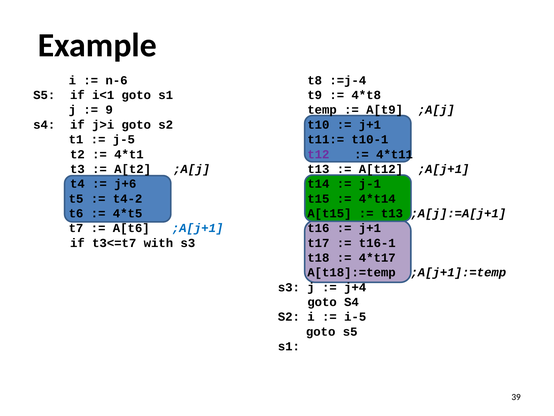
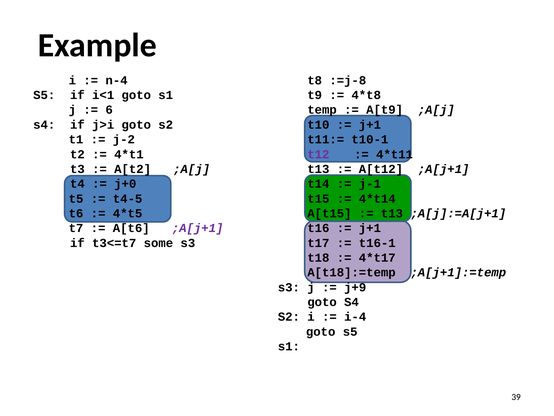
n-6: n-6 -> n-4
:=j-4: :=j-4 -> :=j-8
9: 9 -> 6
j-5: j-5 -> j-2
j+6: j+6 -> j+0
t4-2: t4-2 -> t4-5
;A[j+1 at (198, 228) colour: blue -> purple
with: with -> some
j+4: j+4 -> j+9
i-5: i-5 -> i-4
